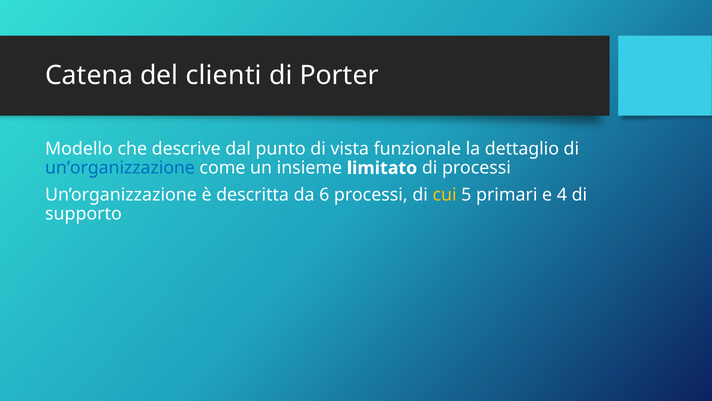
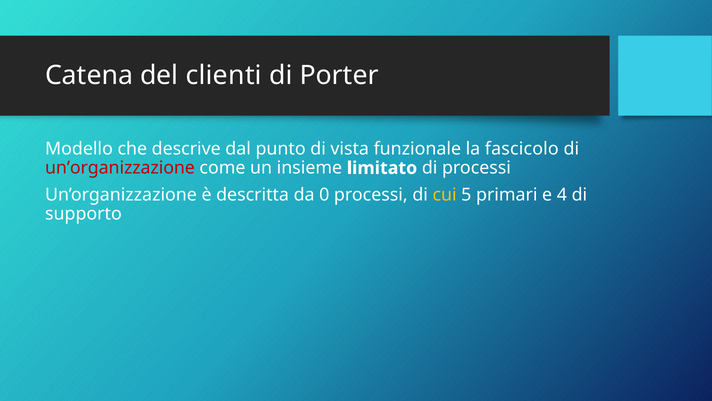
dettaglio: dettaglio -> fascicolo
un’organizzazione at (120, 168) colour: blue -> red
6: 6 -> 0
